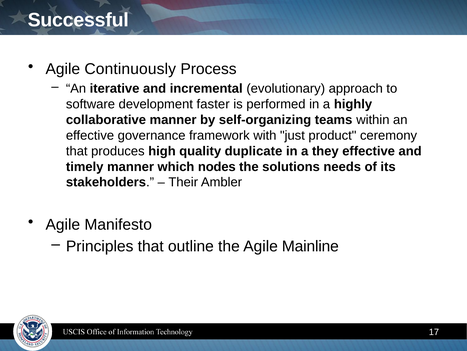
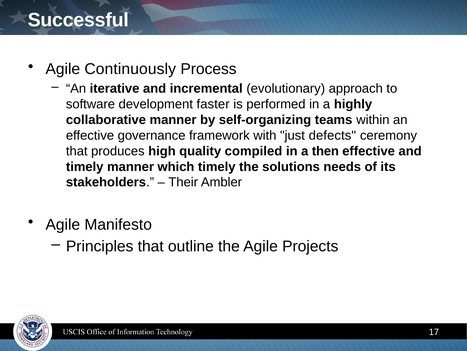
product: product -> defects
duplicate: duplicate -> compiled
they: they -> then
which nodes: nodes -> timely
Mainline: Mainline -> Projects
